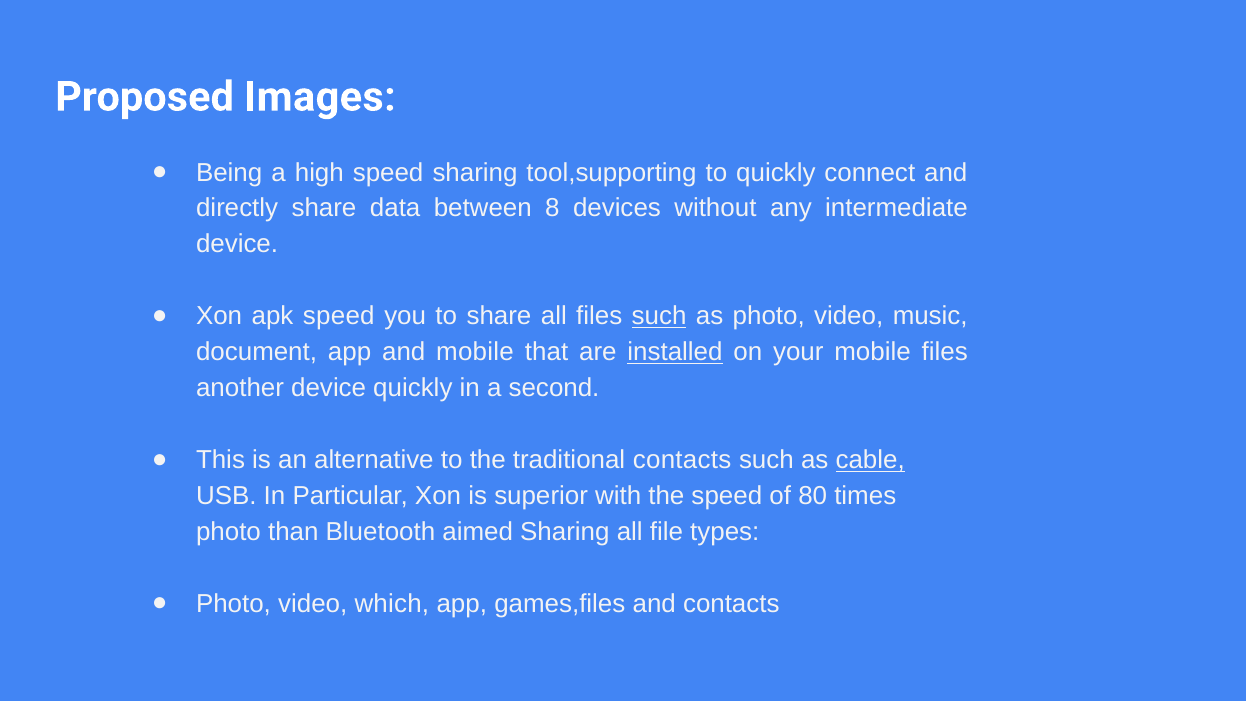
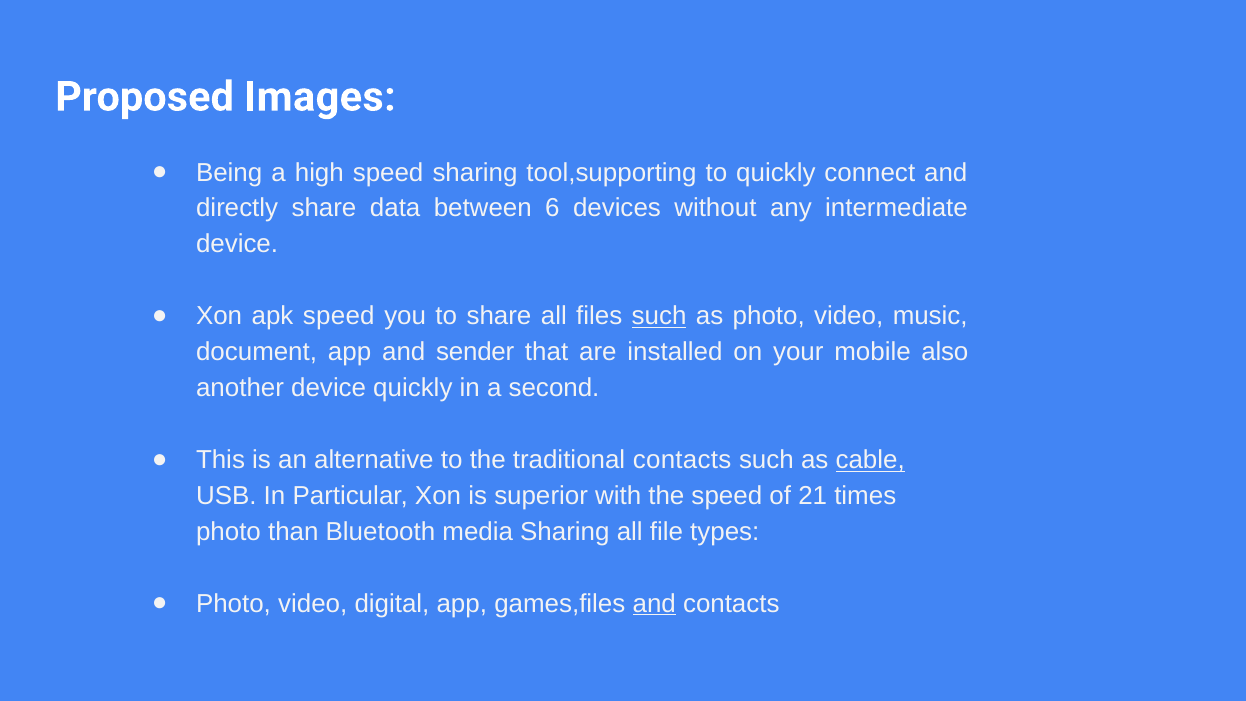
8: 8 -> 6
and mobile: mobile -> sender
installed underline: present -> none
mobile files: files -> also
80: 80 -> 21
aimed: aimed -> media
which: which -> digital
and at (654, 603) underline: none -> present
